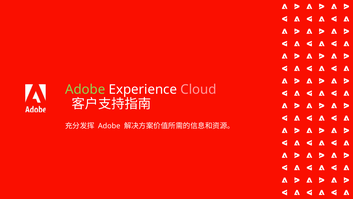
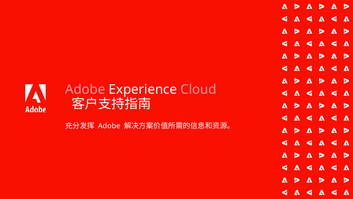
Adobe at (85, 89) colour: light green -> pink
